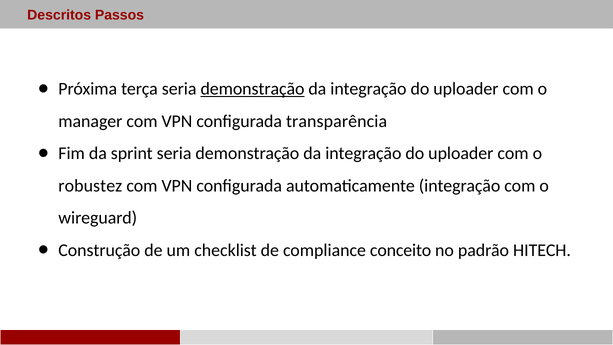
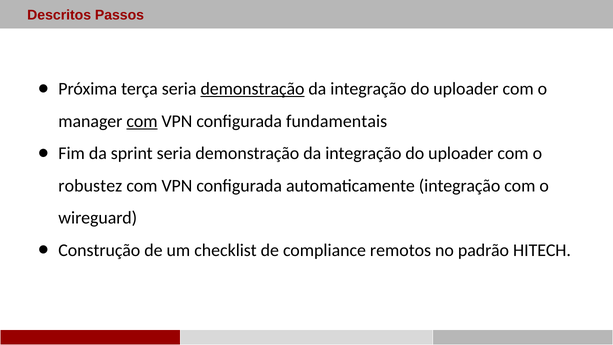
com at (142, 121) underline: none -> present
transparência: transparência -> fundamentais
conceito: conceito -> remotos
